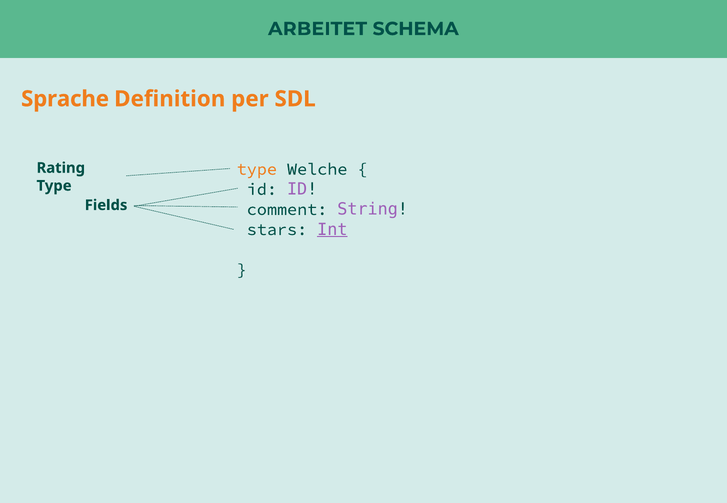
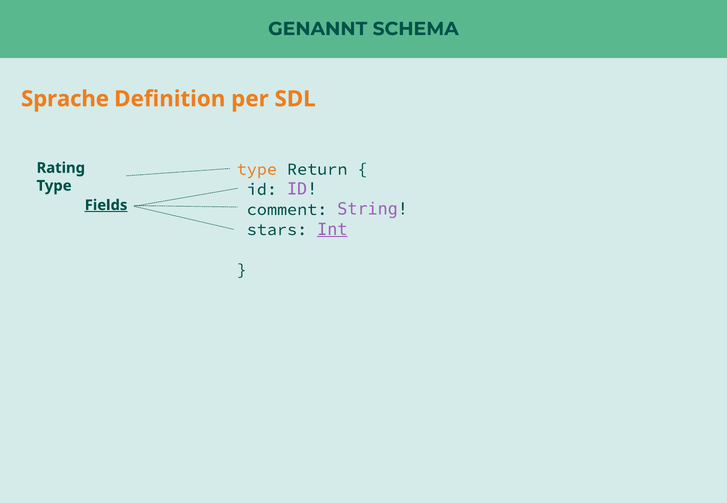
ARBEITET: ARBEITET -> GENANNT
Welche: Welche -> Return
Fields underline: none -> present
